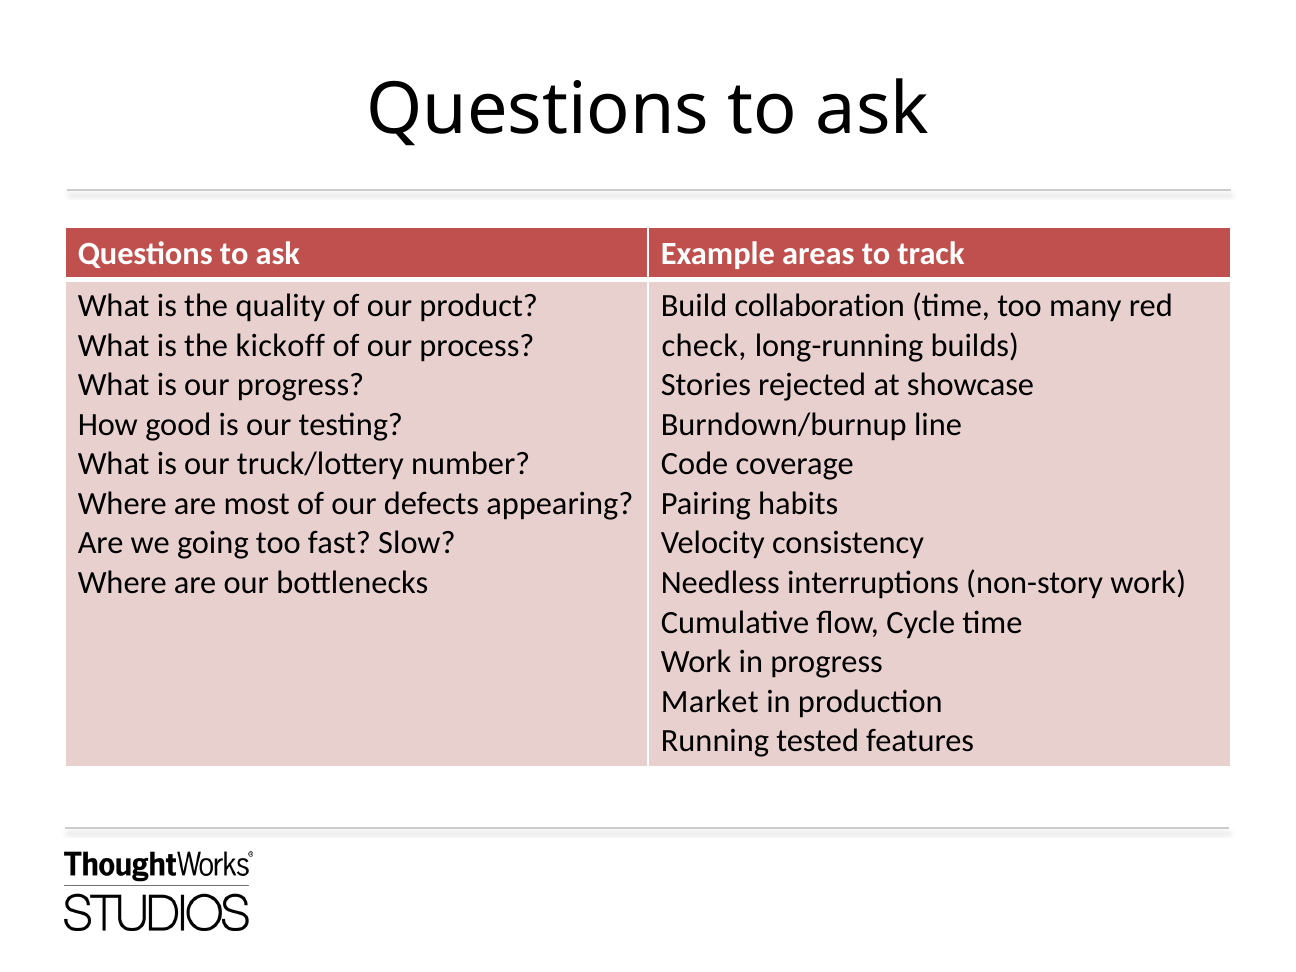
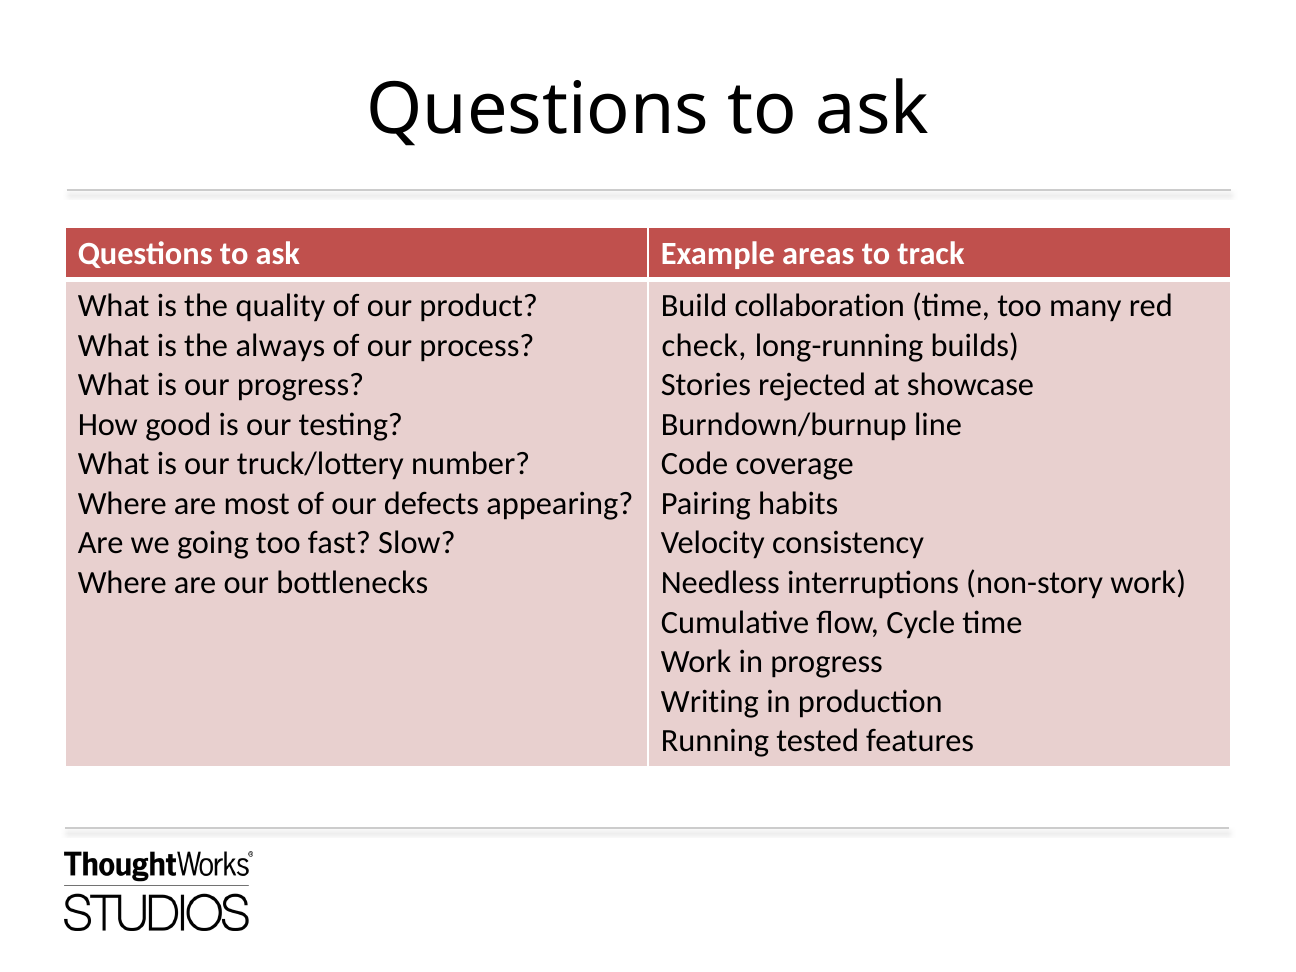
kickoff: kickoff -> always
Market: Market -> Writing
